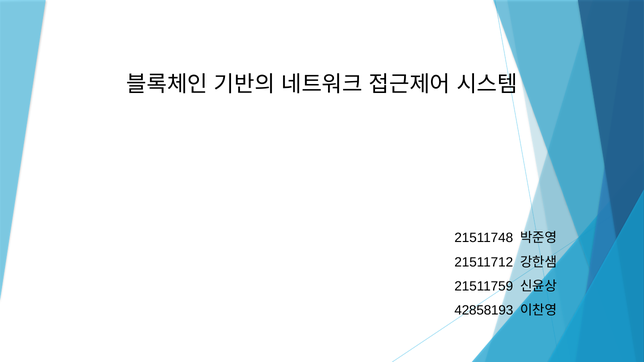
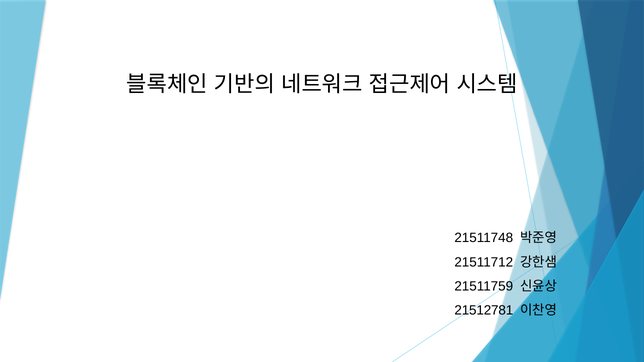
42858193: 42858193 -> 21512781
